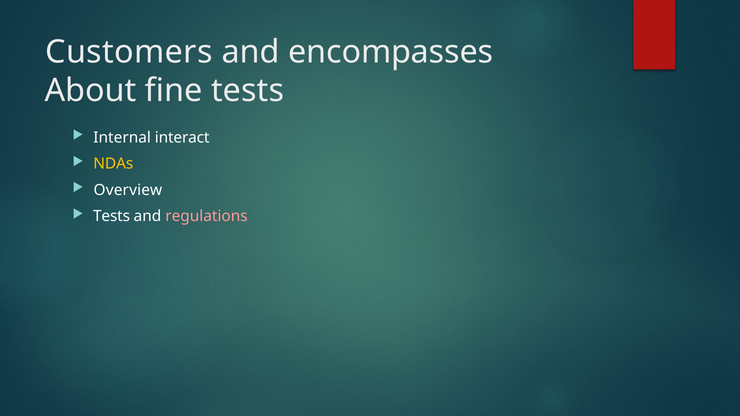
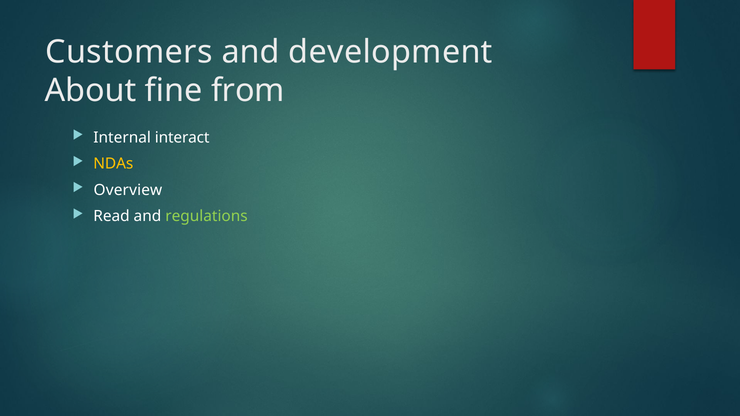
encompasses: encompasses -> development
fine tests: tests -> from
Tests at (112, 216): Tests -> Read
regulations colour: pink -> light green
